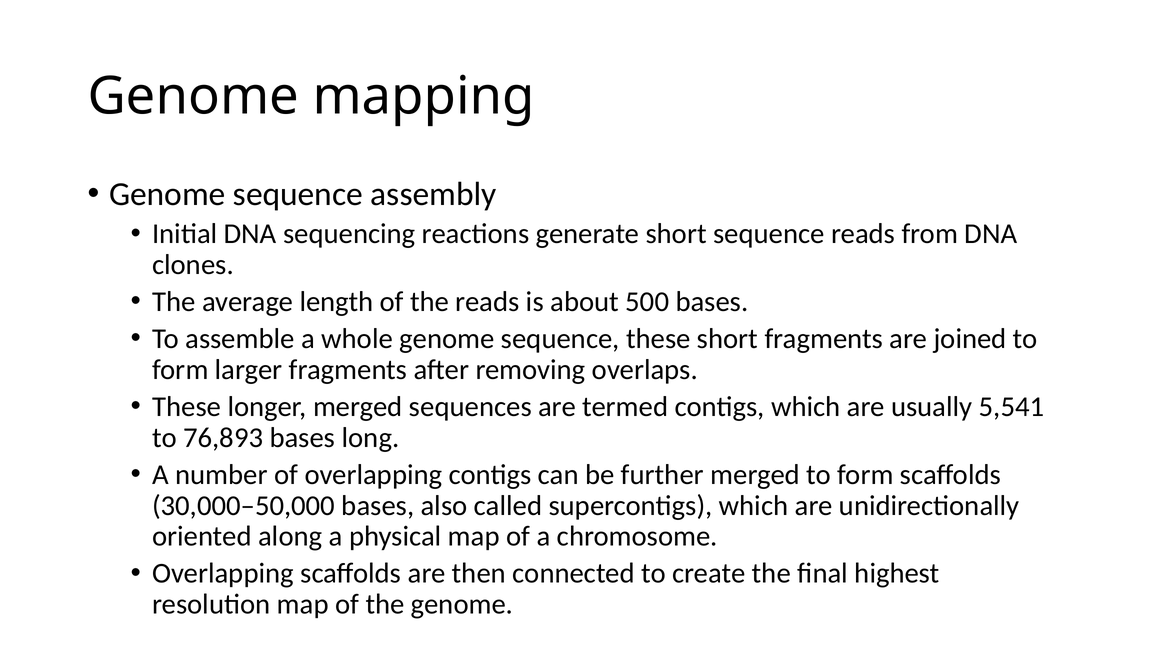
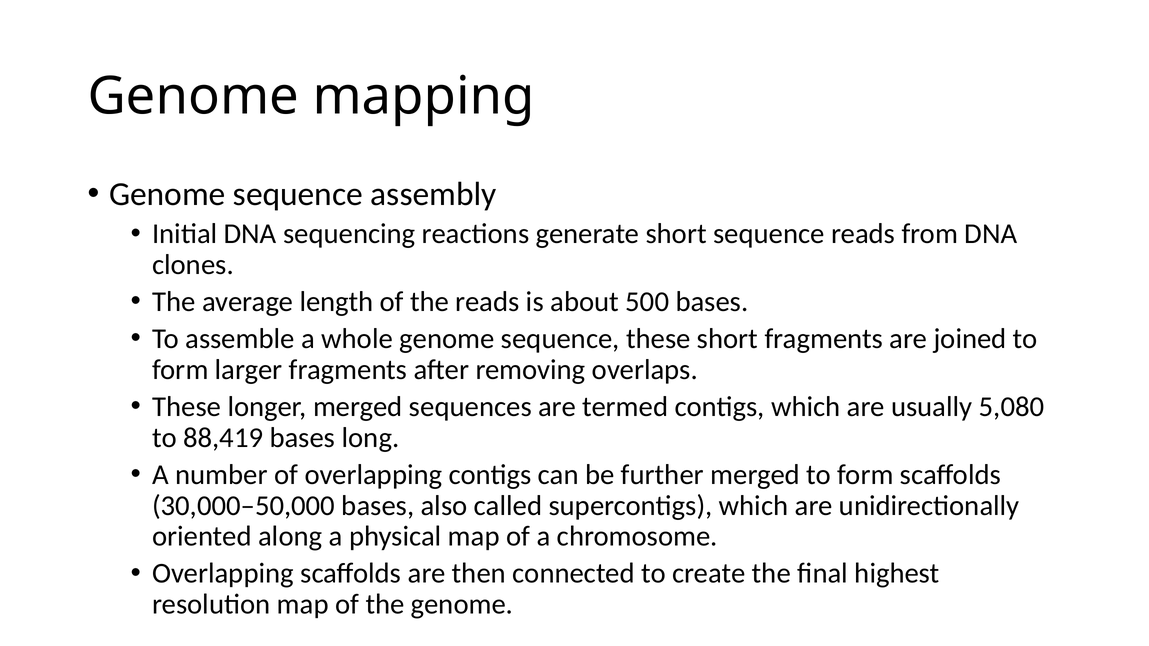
5,541: 5,541 -> 5,080
76,893: 76,893 -> 88,419
